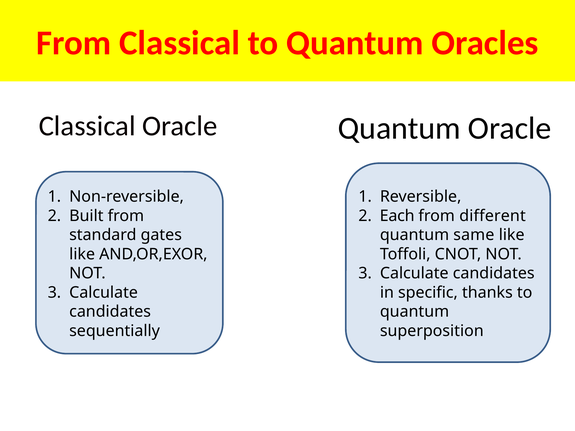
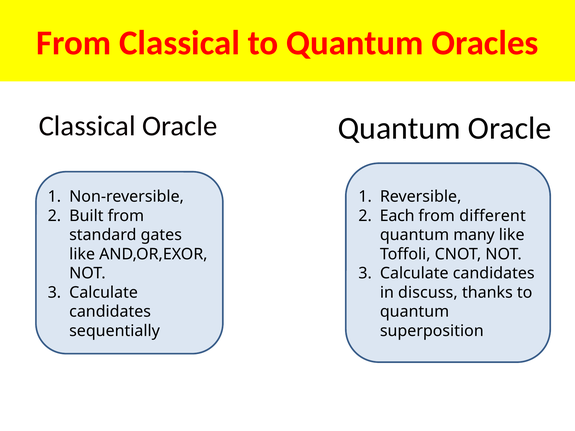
same: same -> many
specific: specific -> discuss
